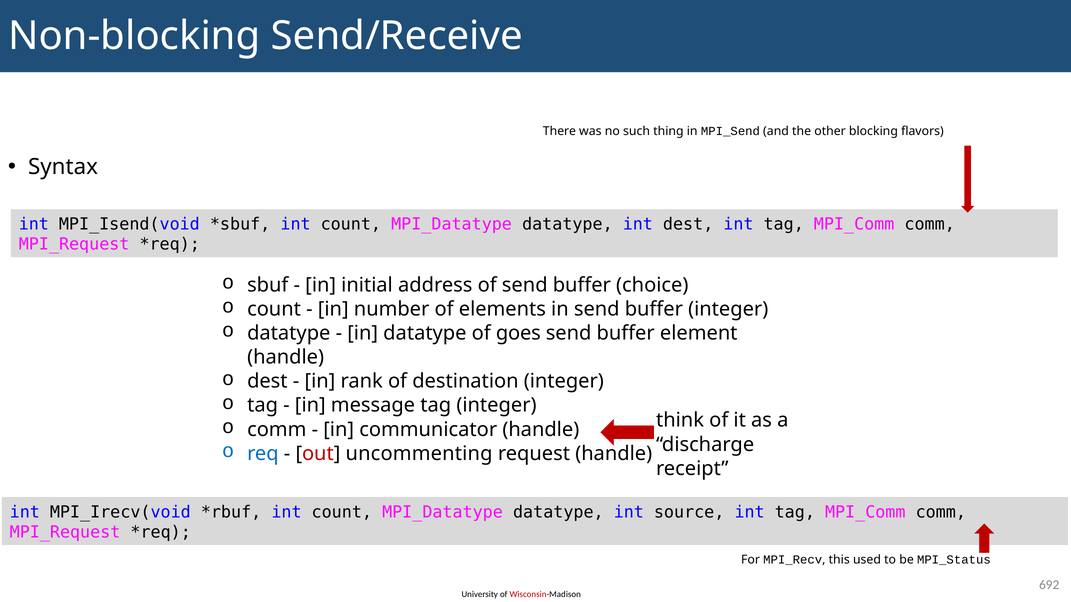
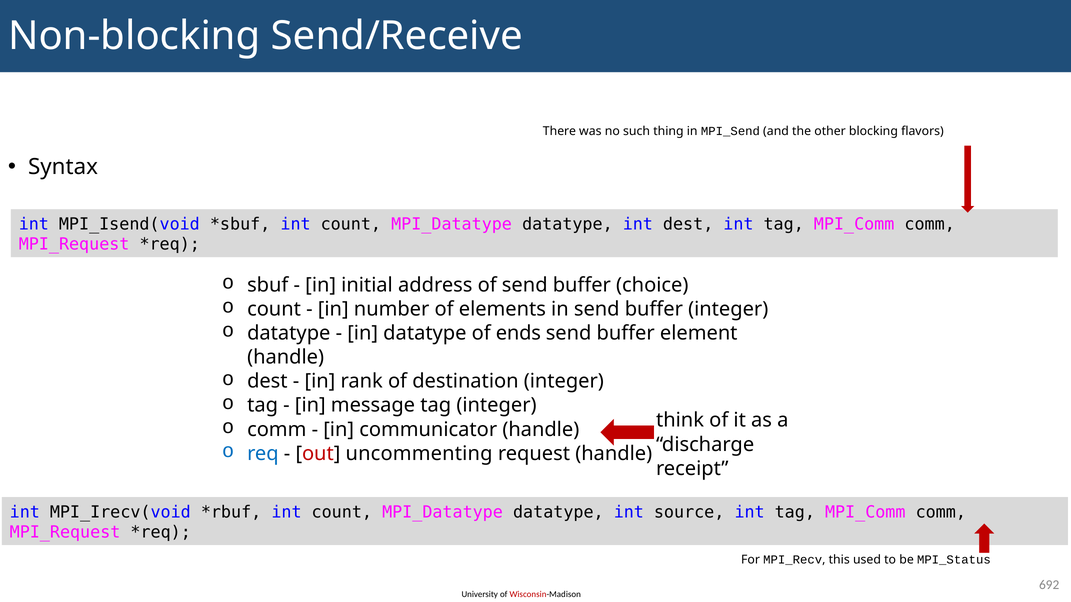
goes: goes -> ends
